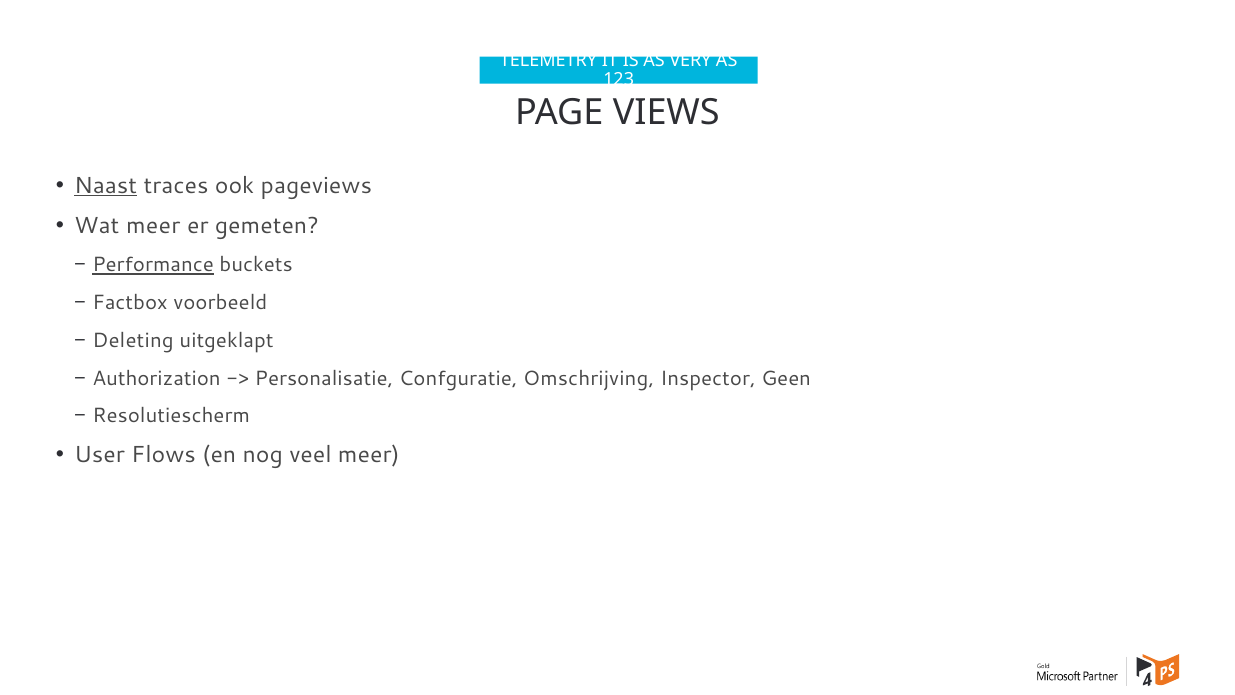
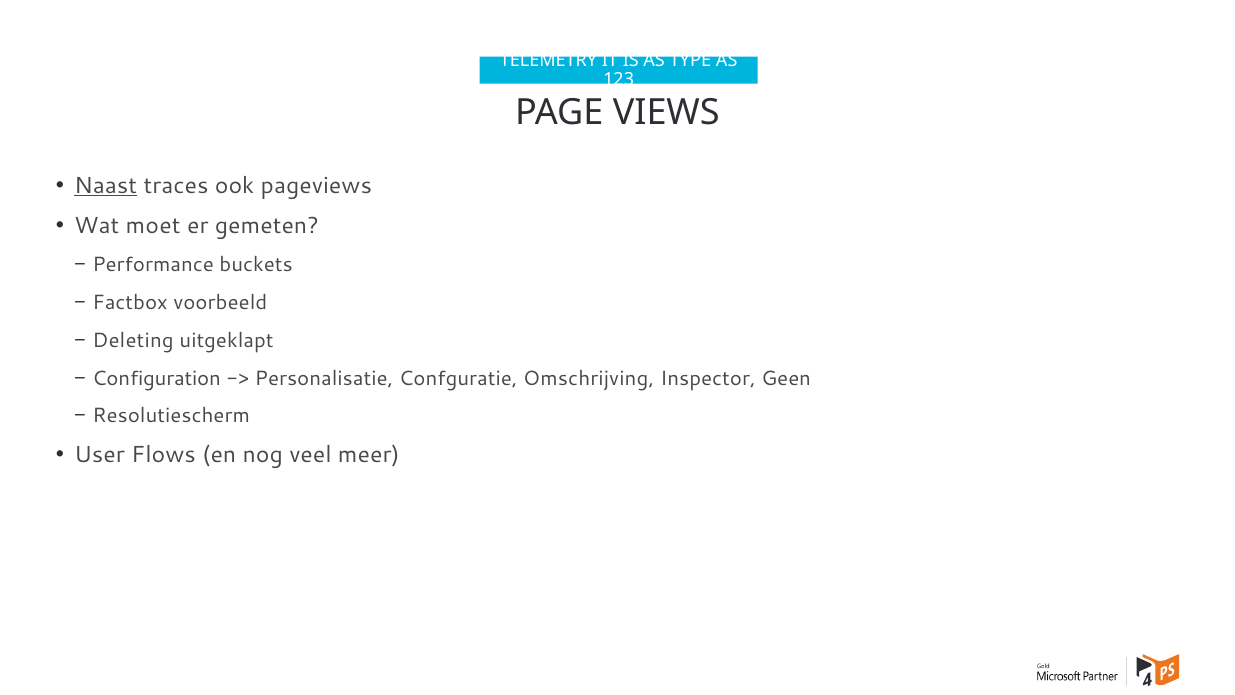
VERY: VERY -> TYPE
Wat meer: meer -> moet
Performance underline: present -> none
Authorization: Authorization -> Configuration
